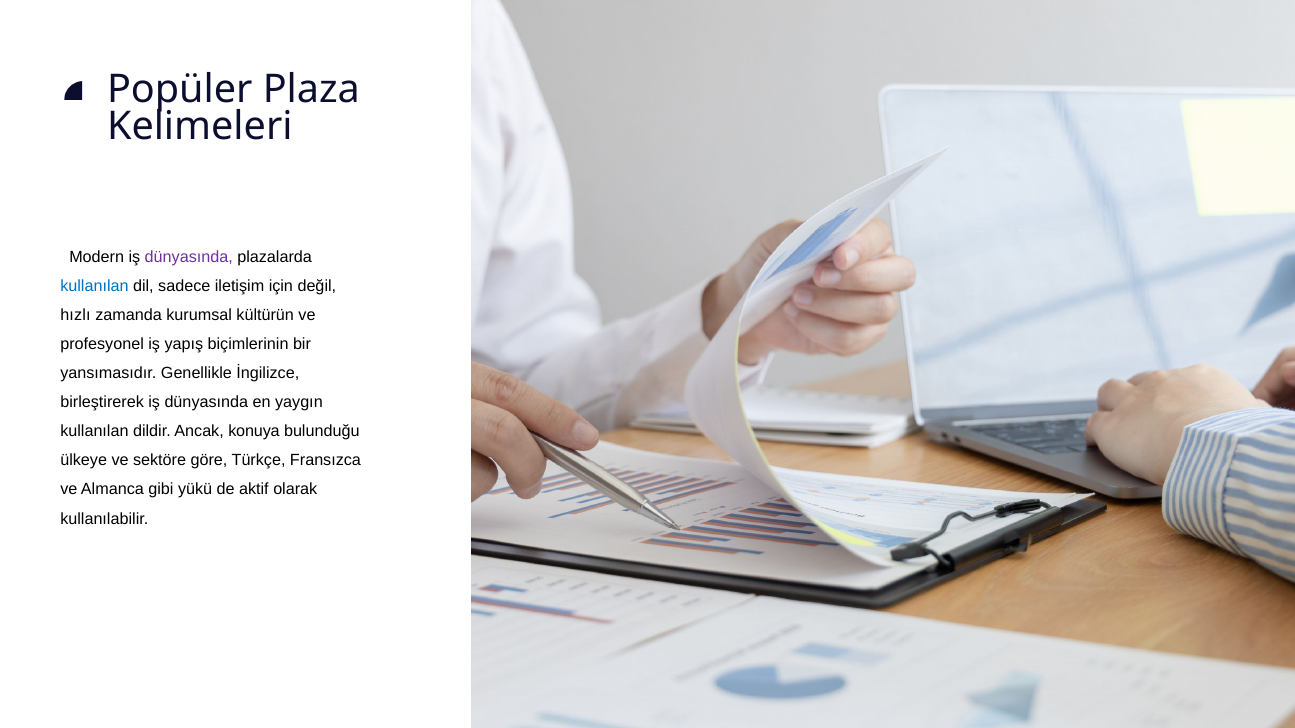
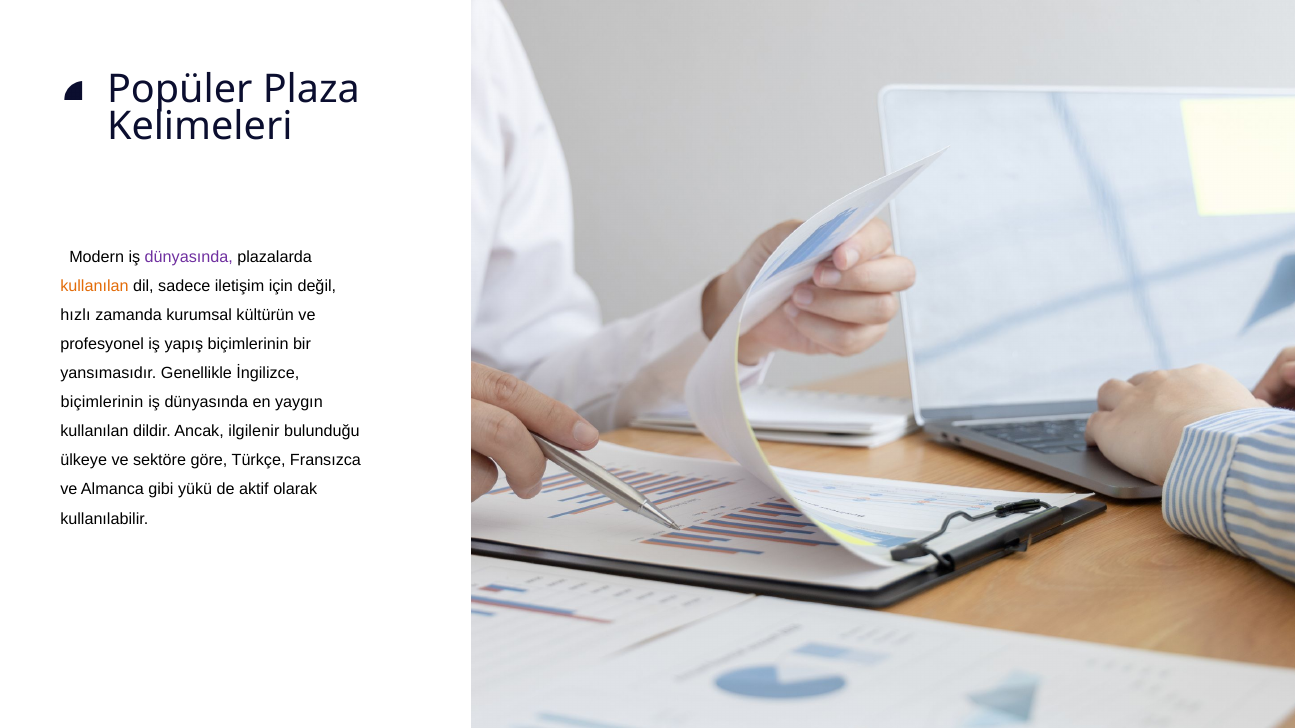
kullanılan at (94, 286) colour: blue -> orange
birleştirerek at (102, 403): birleştirerek -> biçimlerinin
konuya: konuya -> ilgilenir
